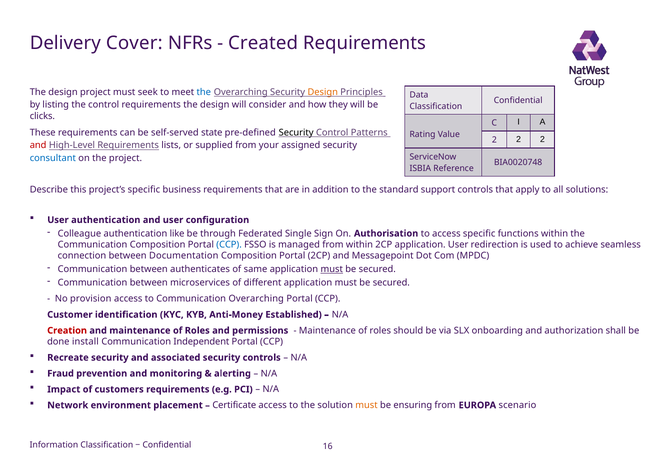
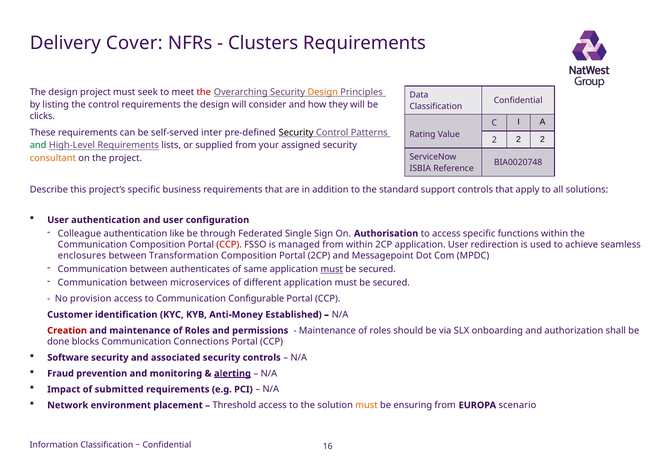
Created: Created -> Clusters
the at (204, 92) colour: blue -> red
state: state -> inter
and at (38, 145) colour: red -> green
consultant colour: blue -> orange
CCP at (229, 245) colour: blue -> red
connection: connection -> enclosures
Documentation: Documentation -> Transformation
Communication Overarching: Overarching -> Configurable
install: install -> blocks
Independent: Independent -> Connections
Recreate: Recreate -> Software
alerting underline: none -> present
customers: customers -> submitted
Certificate: Certificate -> Threshold
